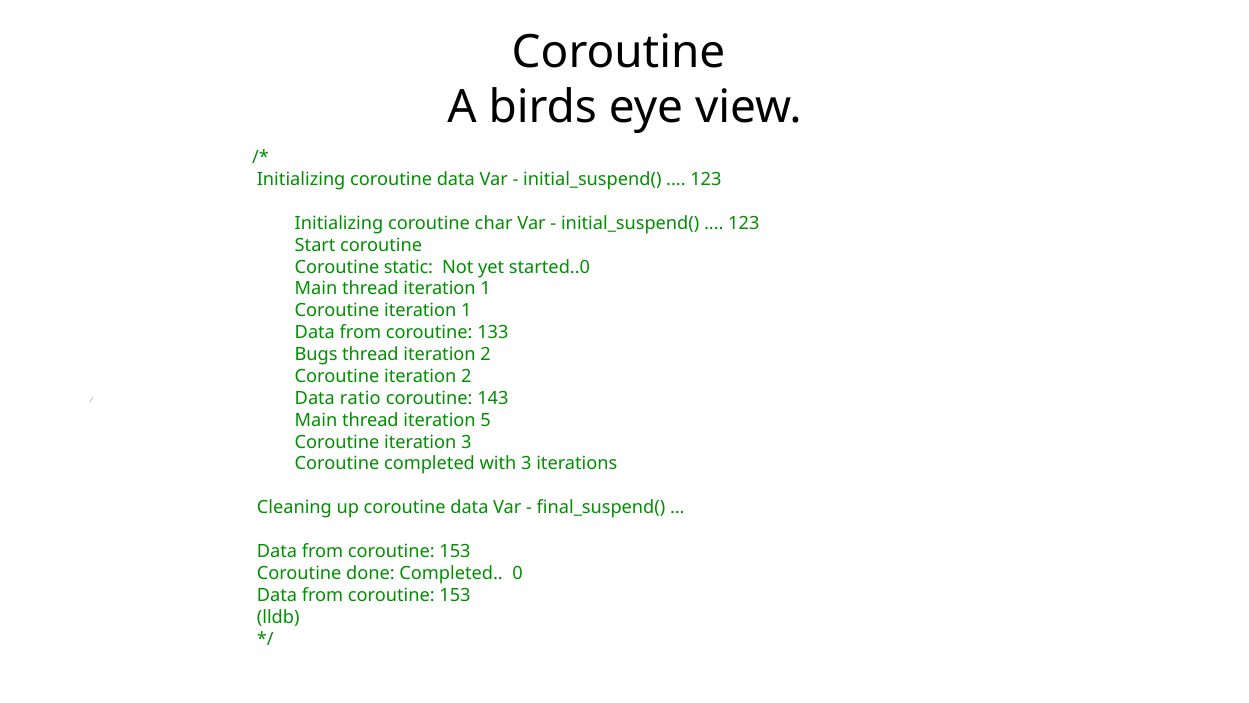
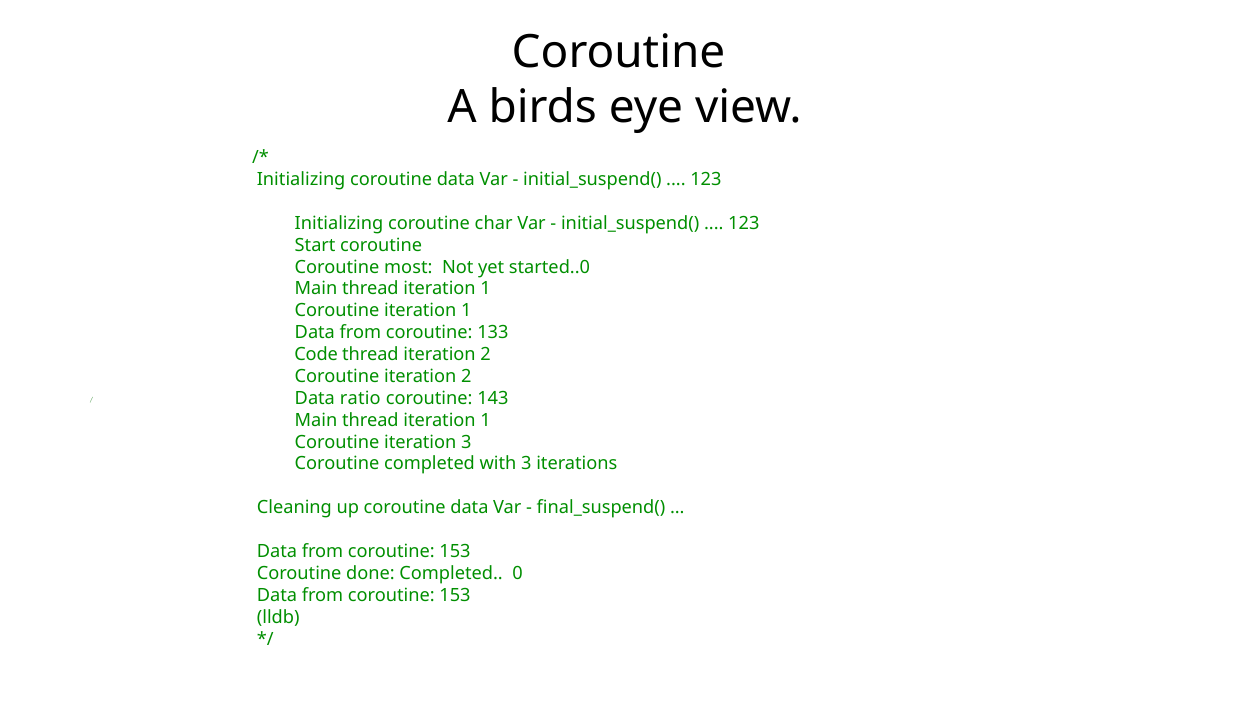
static: static -> most
Bugs: Bugs -> Code
5 at (486, 420): 5 -> 1
